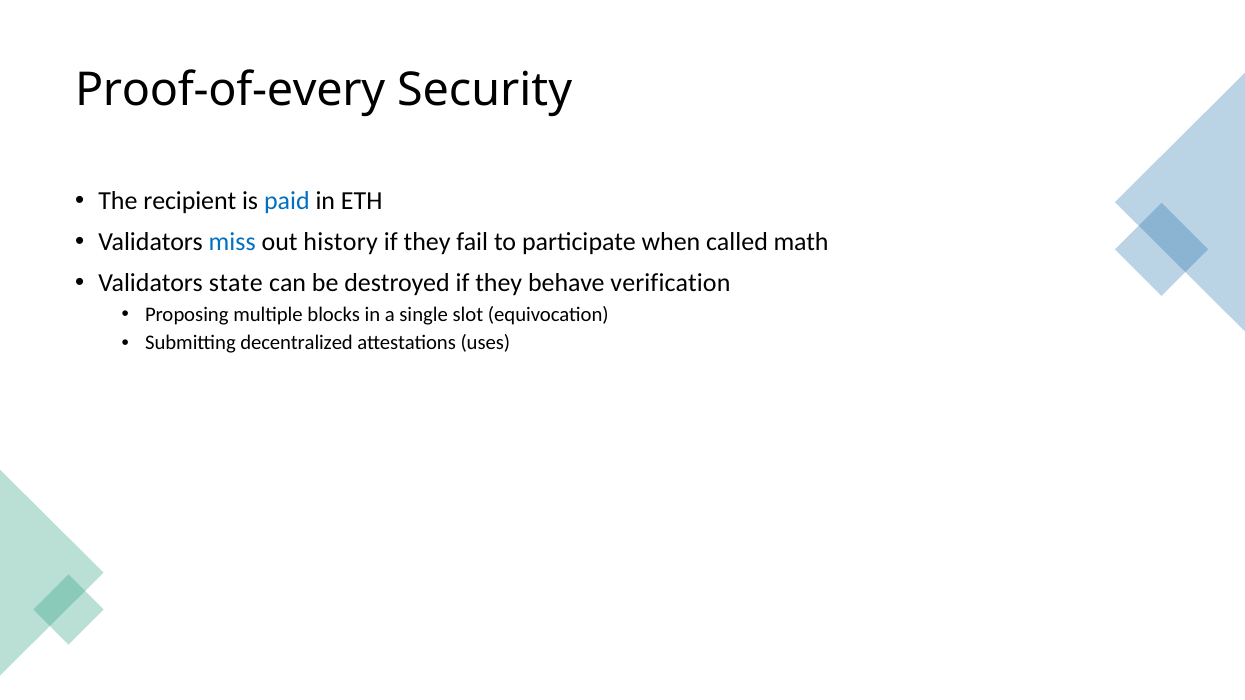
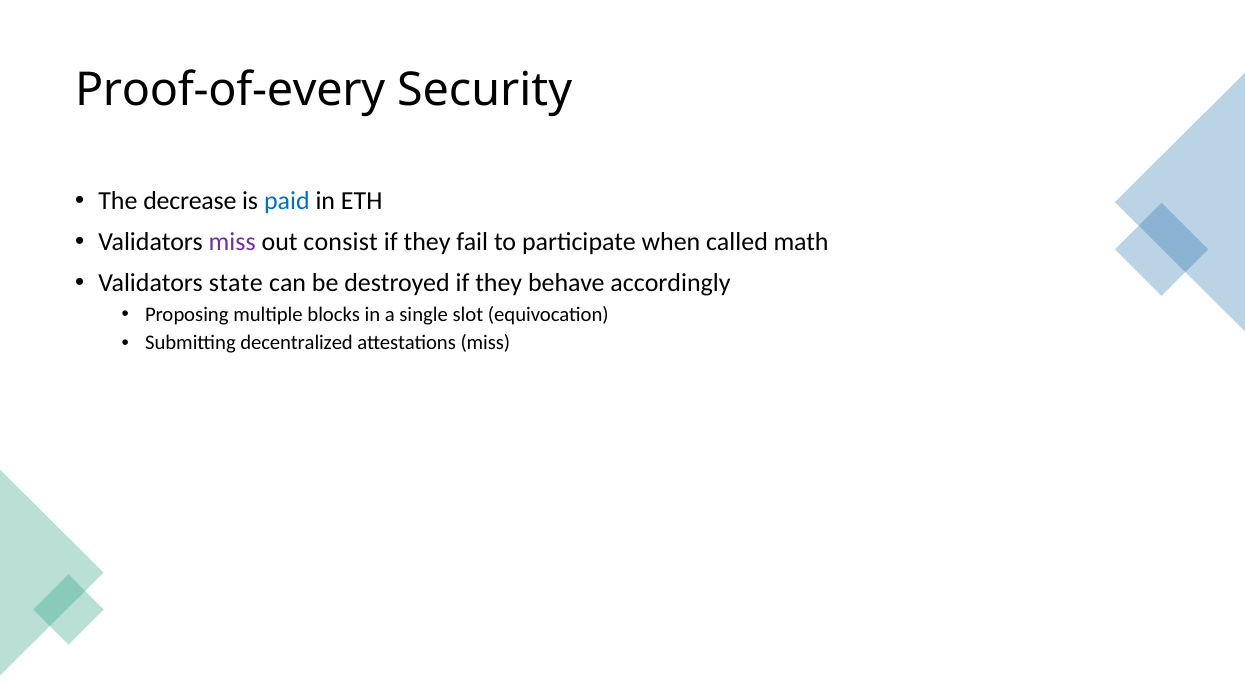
recipient: recipient -> decrease
miss at (232, 242) colour: blue -> purple
history: history -> consist
verification: verification -> accordingly
attestations uses: uses -> miss
